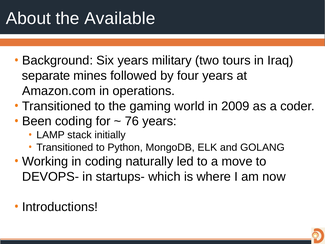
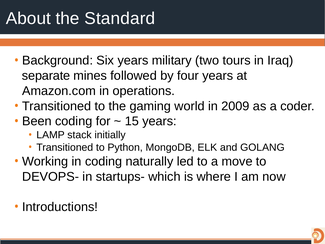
Available: Available -> Standard
76: 76 -> 15
